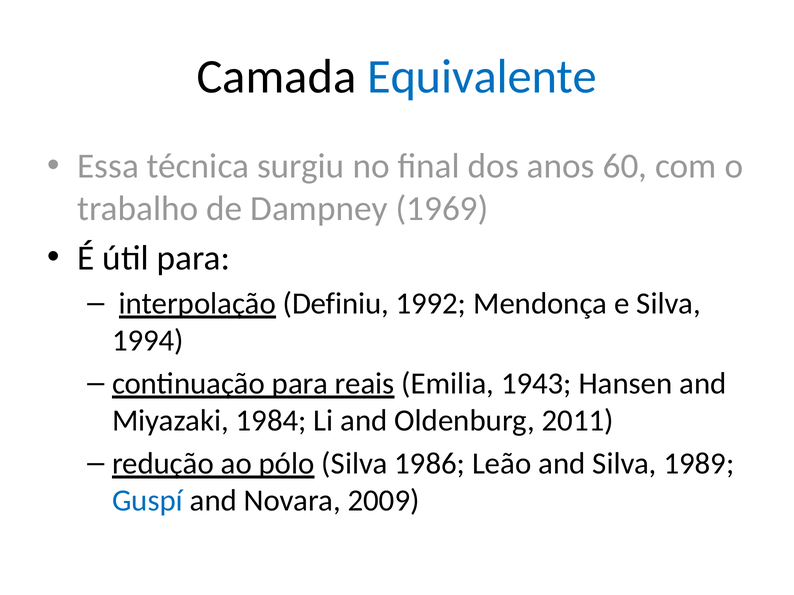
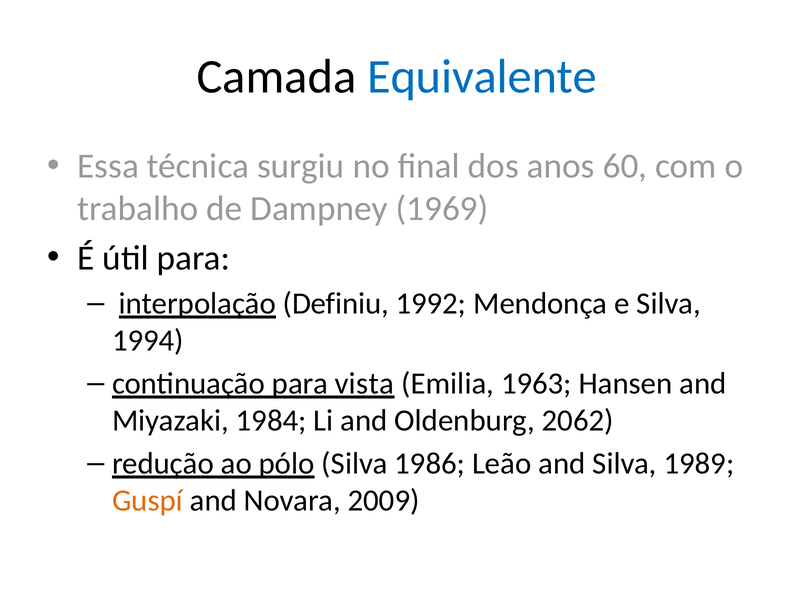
reais: reais -> vista
1943: 1943 -> 1963
2011: 2011 -> 2062
Guspí colour: blue -> orange
